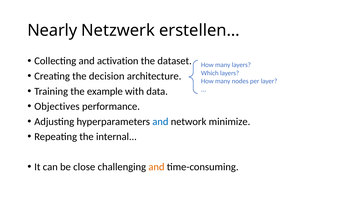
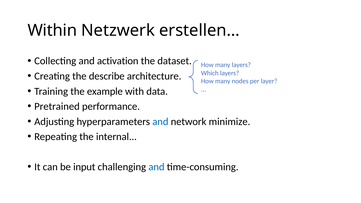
Nearly: Nearly -> Within
decision: decision -> describe
Objectives: Objectives -> Pretrained
close: close -> input
and at (156, 167) colour: orange -> blue
